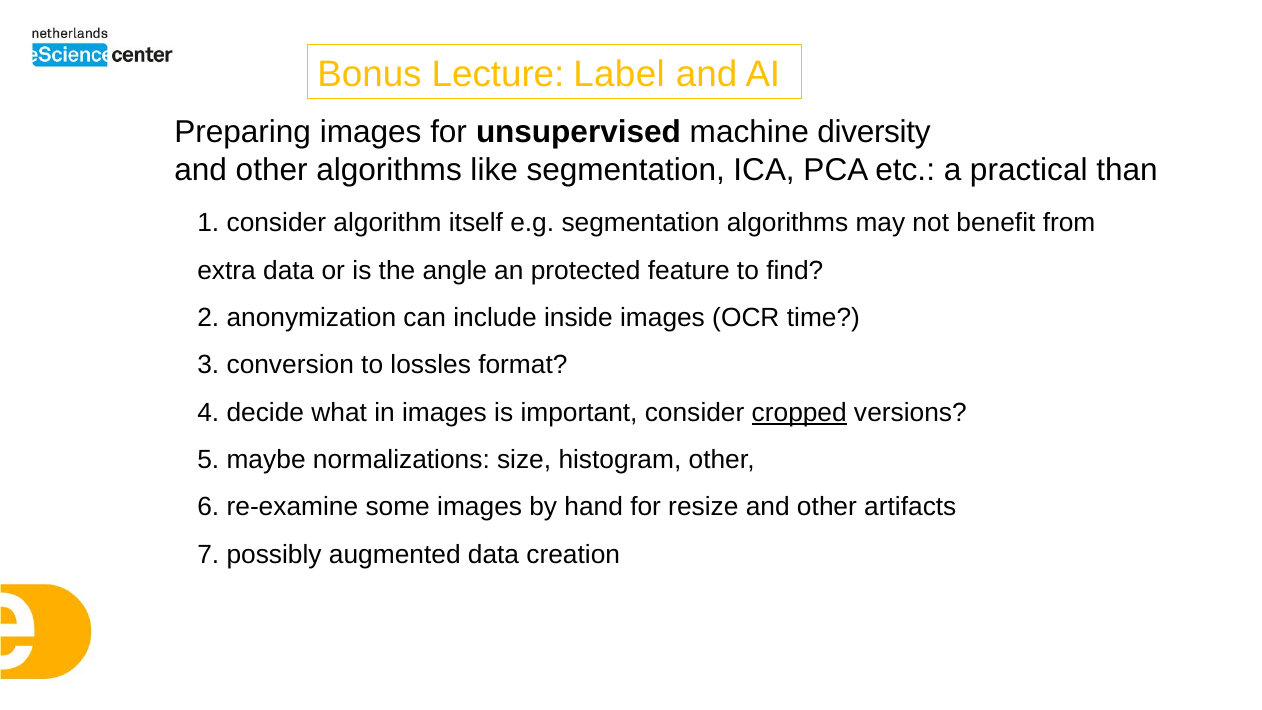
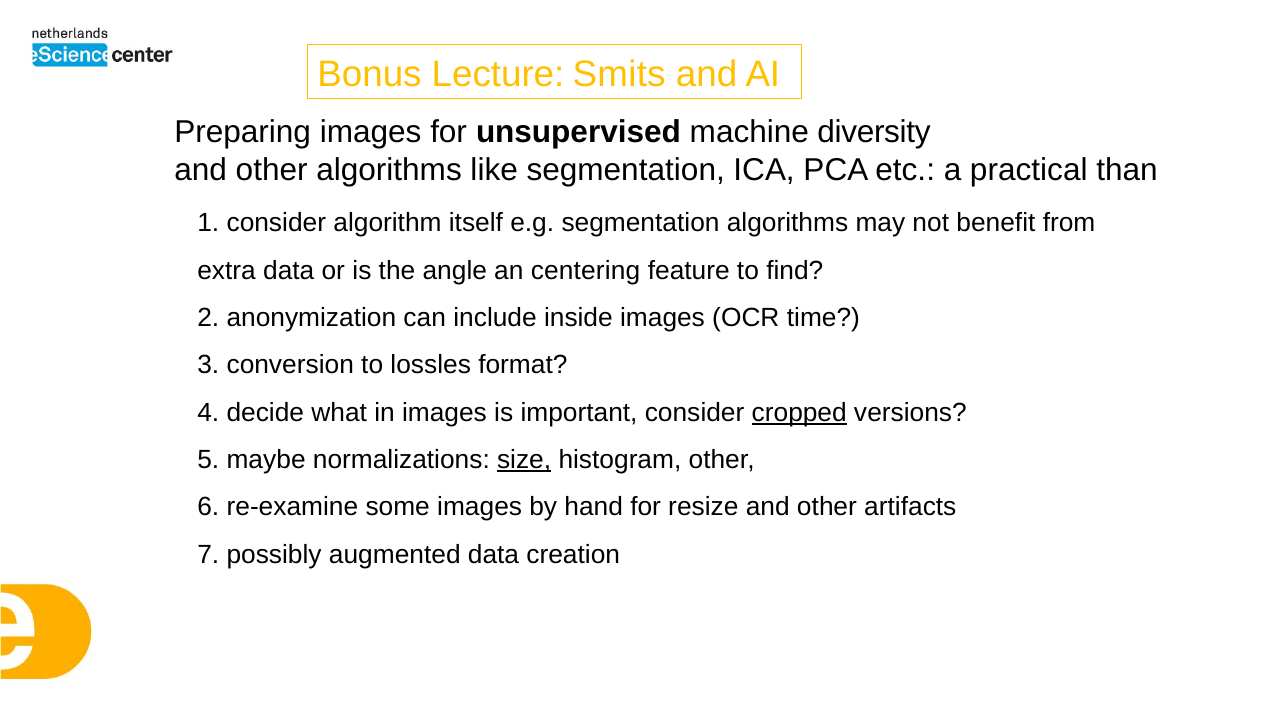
Label: Label -> Smits
protected: protected -> centering
size underline: none -> present
